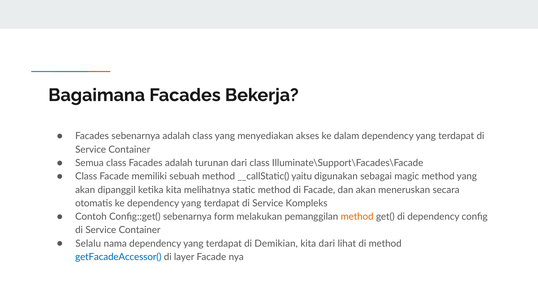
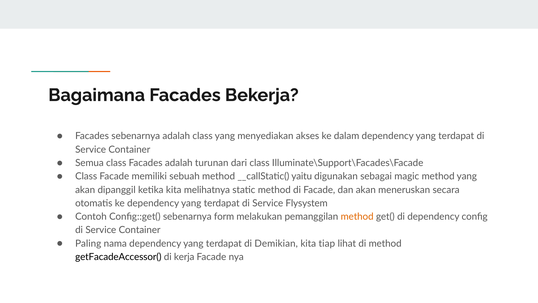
Kompleks: Kompleks -> Flysystem
Selalu: Selalu -> Paling
kita dari: dari -> tiap
getFacadeAccessor( colour: blue -> black
layer: layer -> kerja
